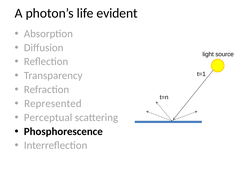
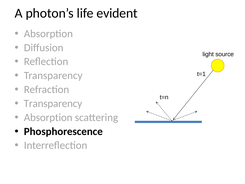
Represented at (53, 103): Represented -> Transparency
Perceptual at (48, 117): Perceptual -> Absorption
